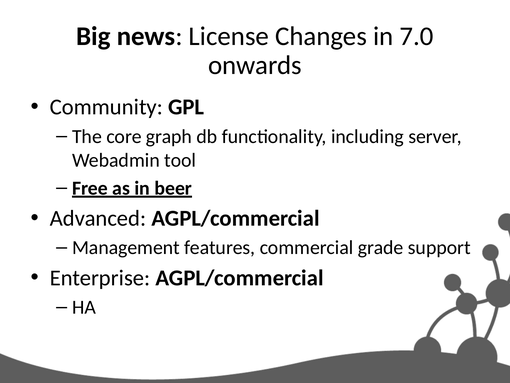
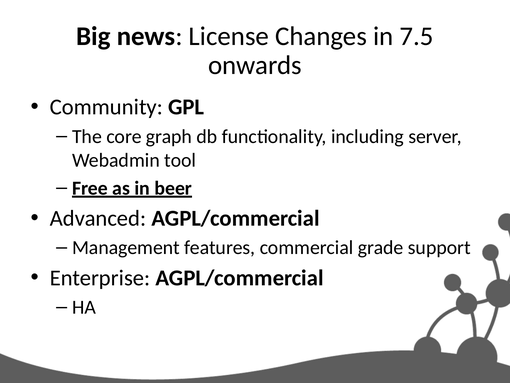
7.0: 7.0 -> 7.5
